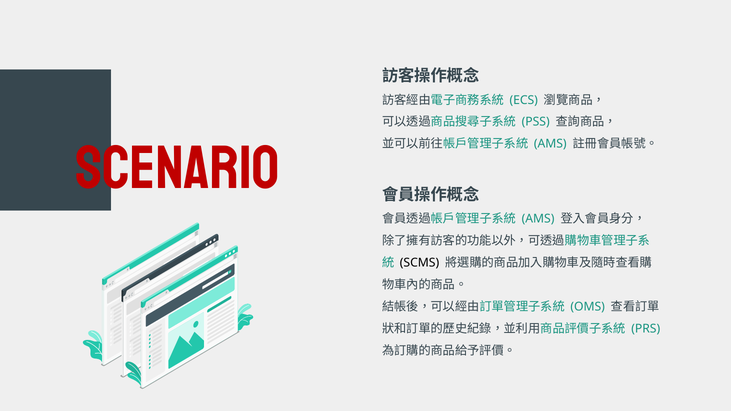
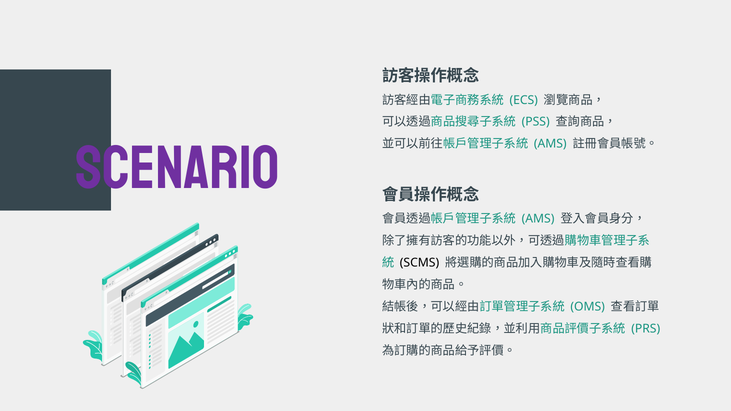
Scenario colour: red -> purple
